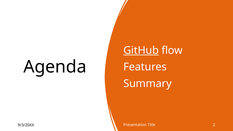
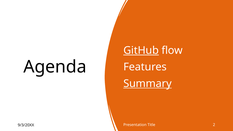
Summary underline: none -> present
